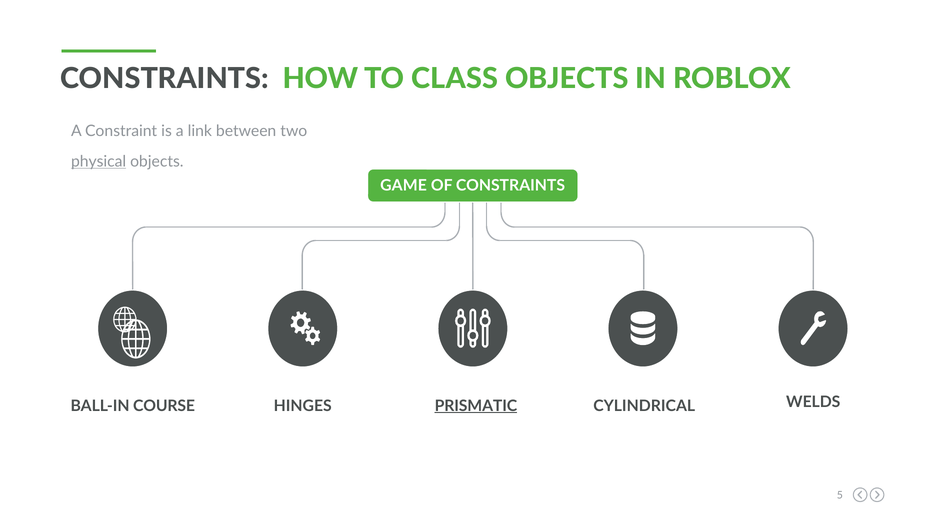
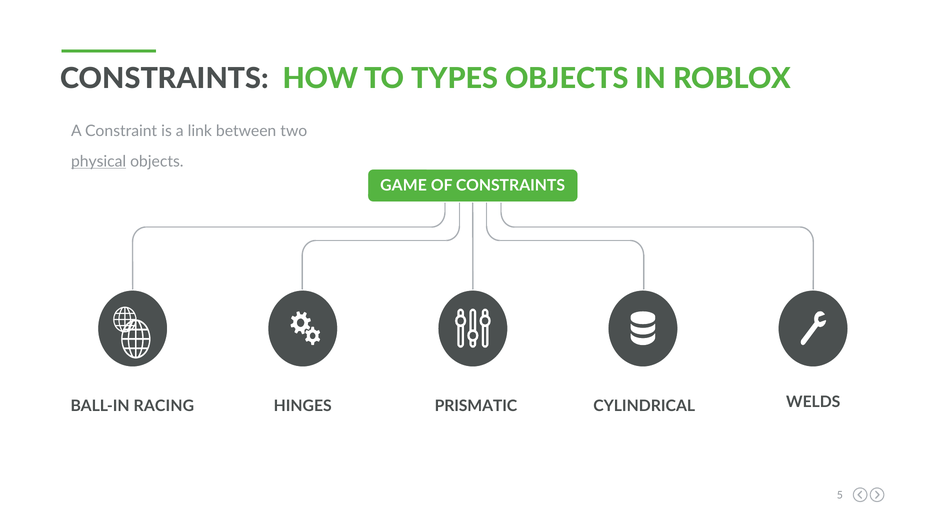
CLASS: CLASS -> TYPES
COURSE: COURSE -> RACING
PRISMATIC underline: present -> none
